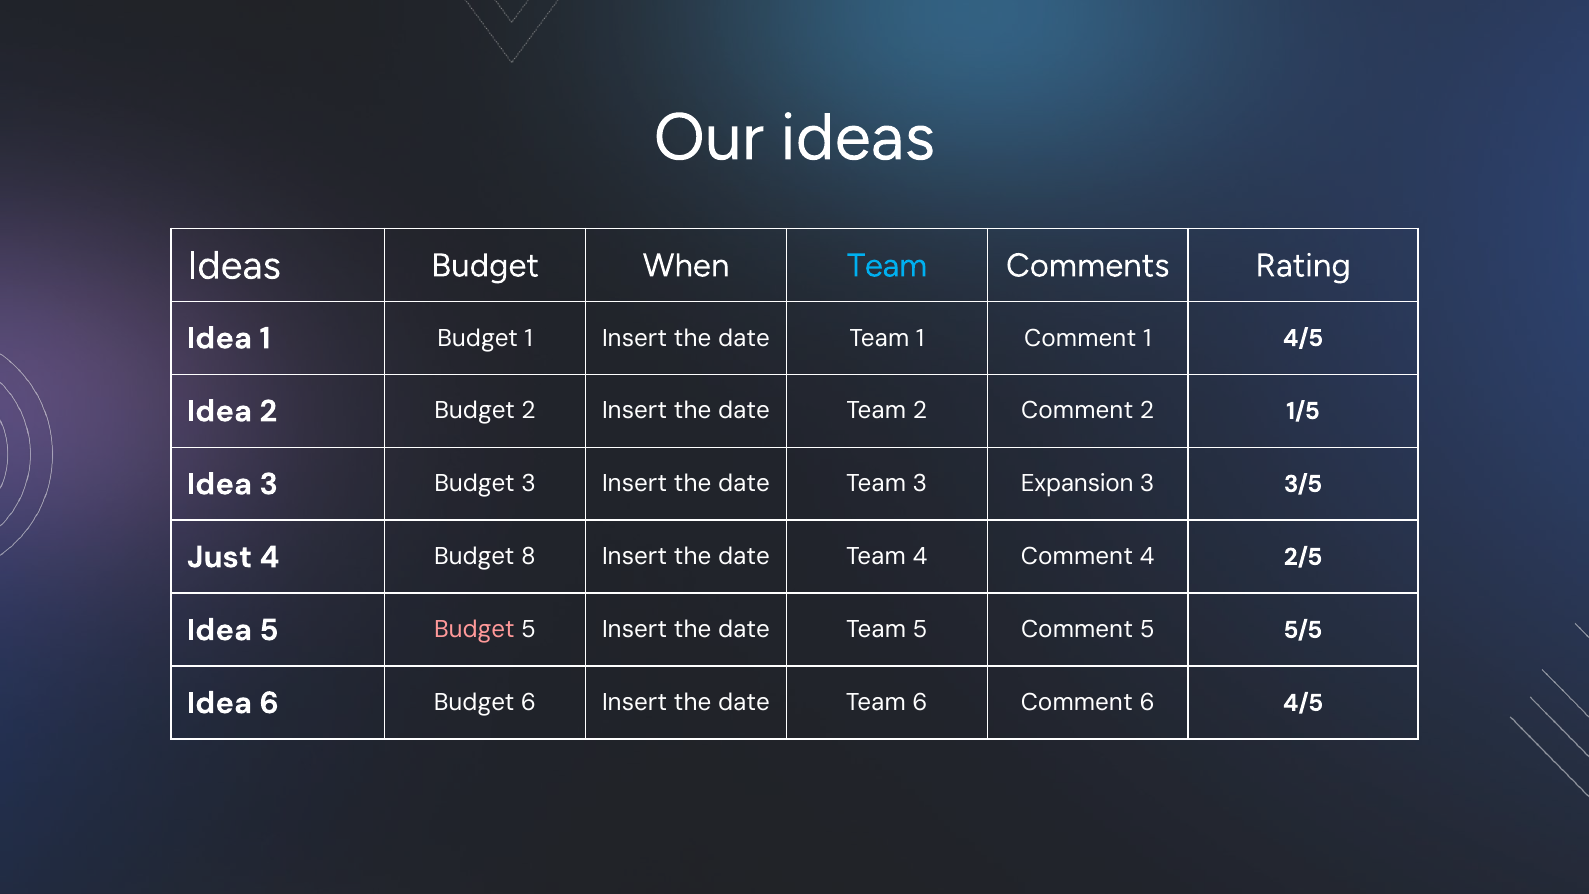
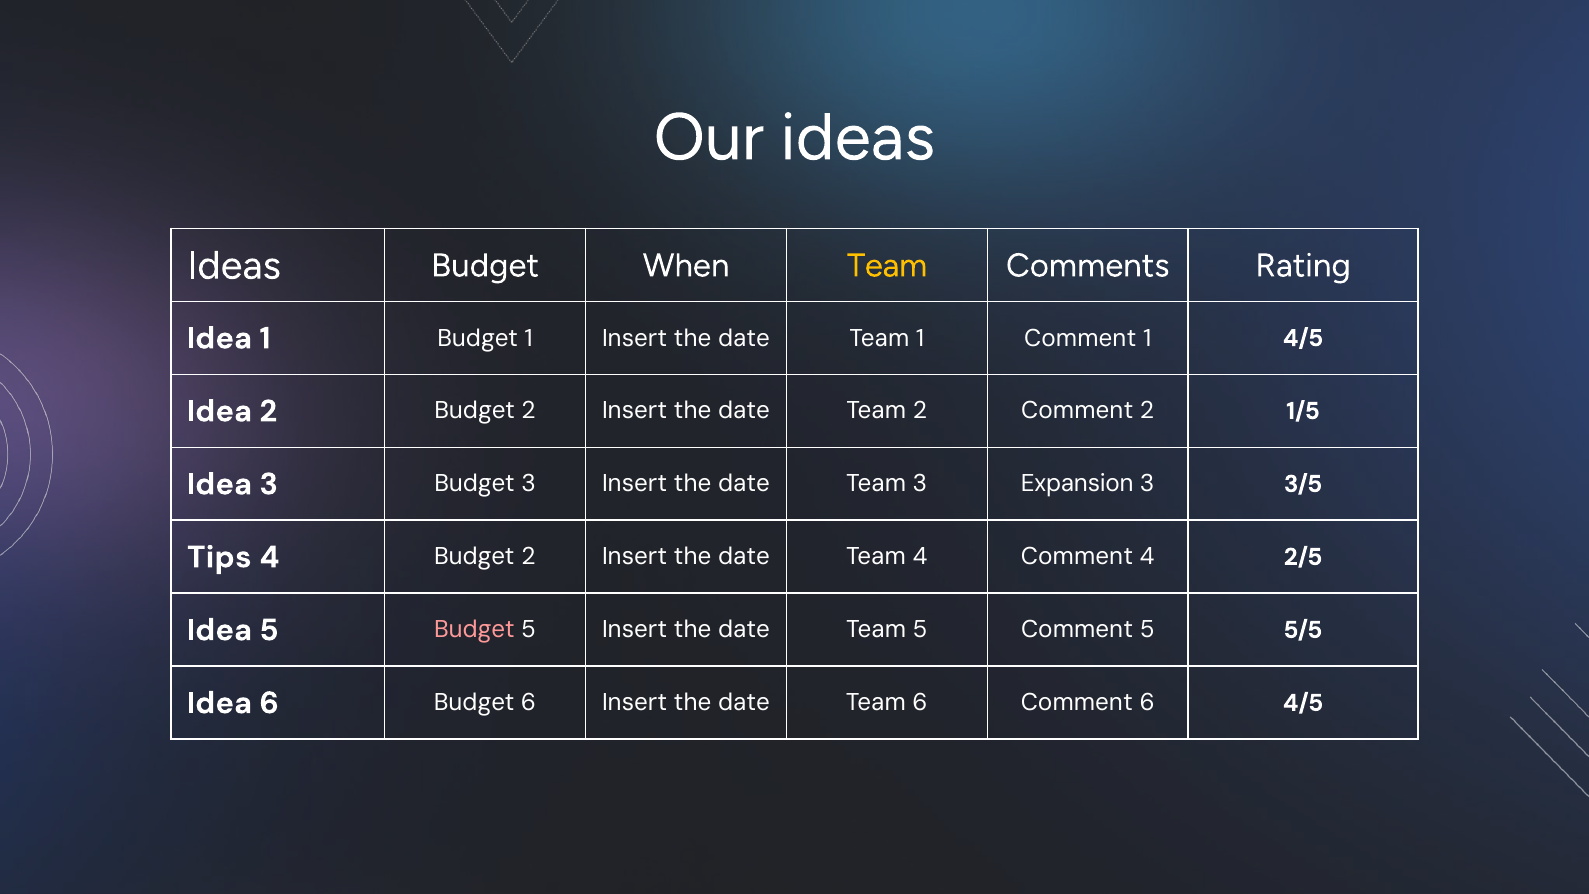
Team at (887, 266) colour: light blue -> yellow
Just: Just -> Tips
4 Budget 8: 8 -> 2
